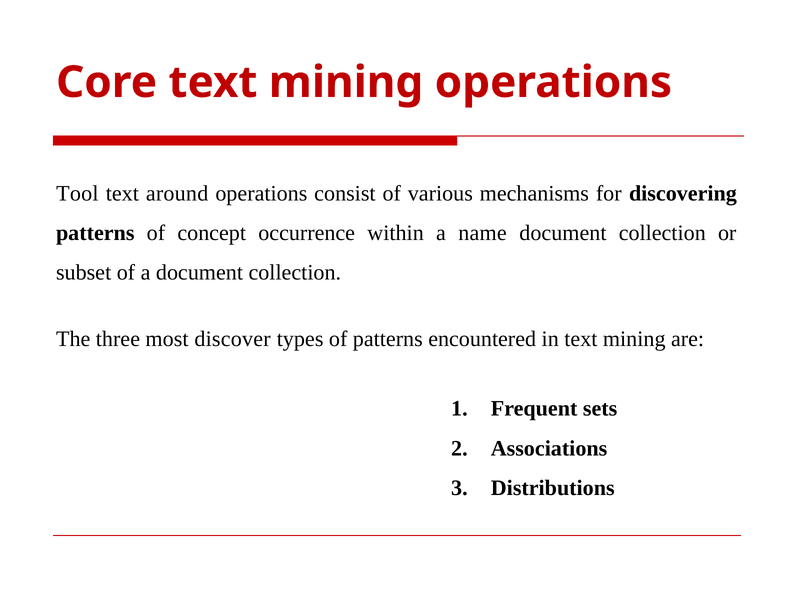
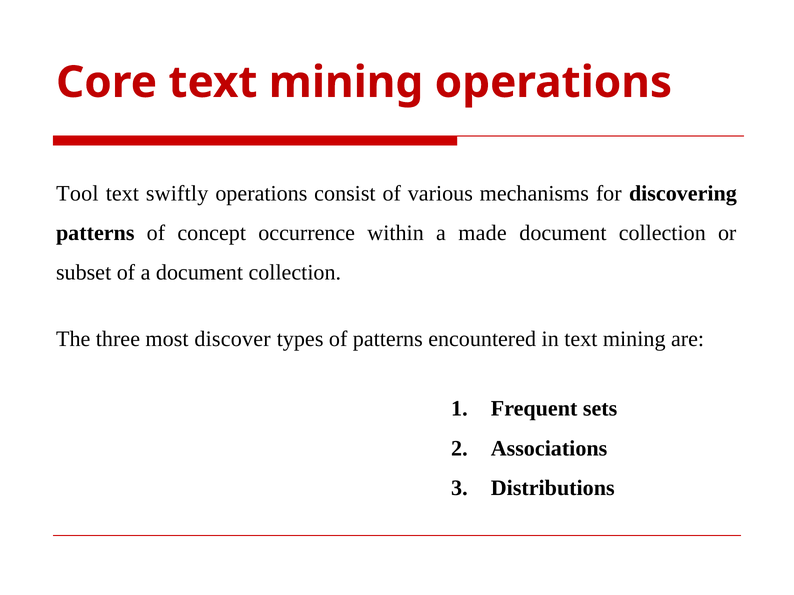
around: around -> swiftly
name: name -> made
